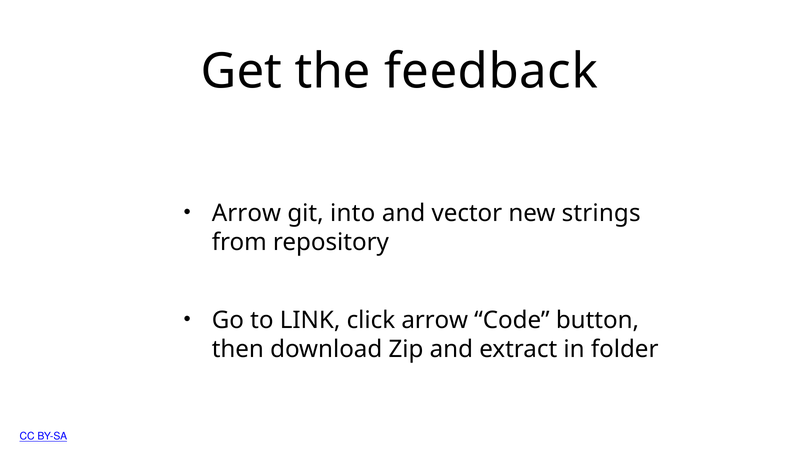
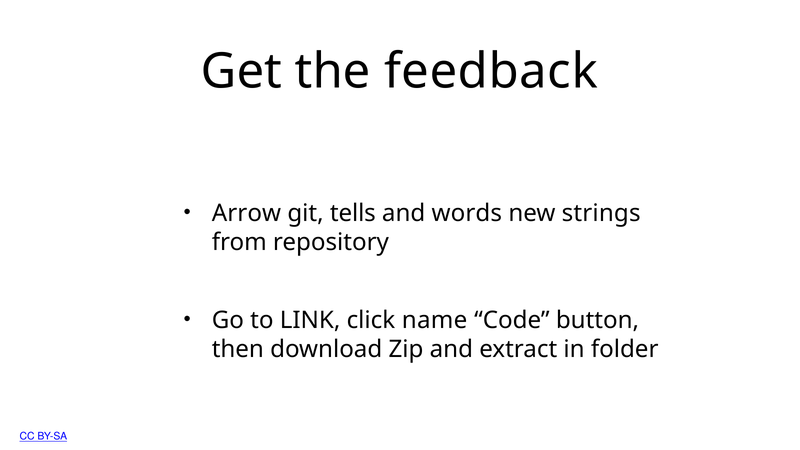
into: into -> tells
vector: vector -> words
click arrow: arrow -> name
